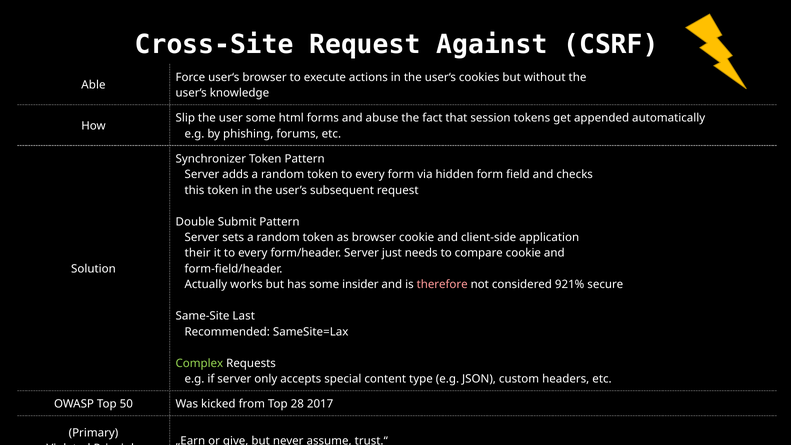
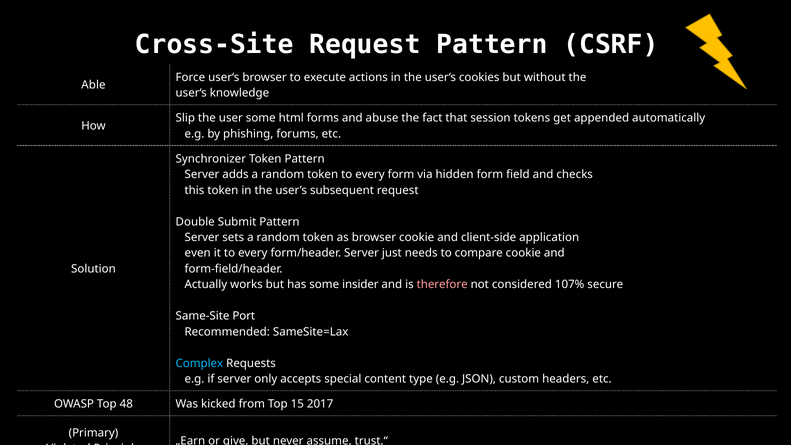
Request Against: Against -> Pattern
their: their -> even
921%: 921% -> 107%
Last: Last -> Port
Complex colour: light green -> light blue
50: 50 -> 48
28: 28 -> 15
